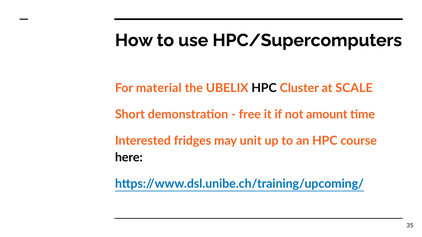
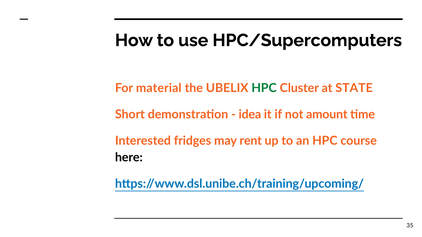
HPC at (264, 88) colour: black -> green
SCALE: SCALE -> STATE
free: free -> idea
unit: unit -> rent
